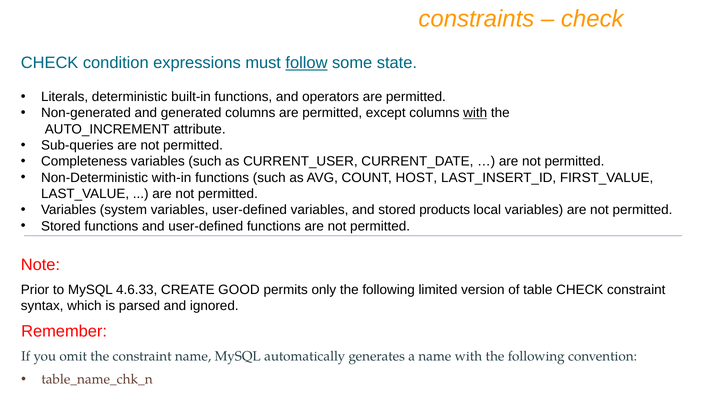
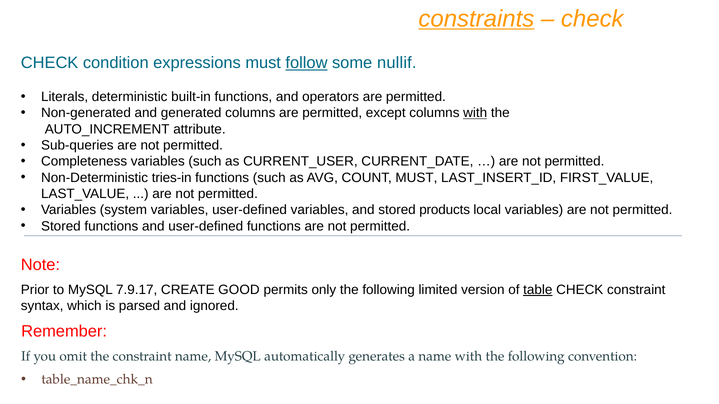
constraints underline: none -> present
state: state -> nullif
with-in: with-in -> tries-in
COUNT HOST: HOST -> MUST
4.6.33: 4.6.33 -> 7.9.17
table underline: none -> present
